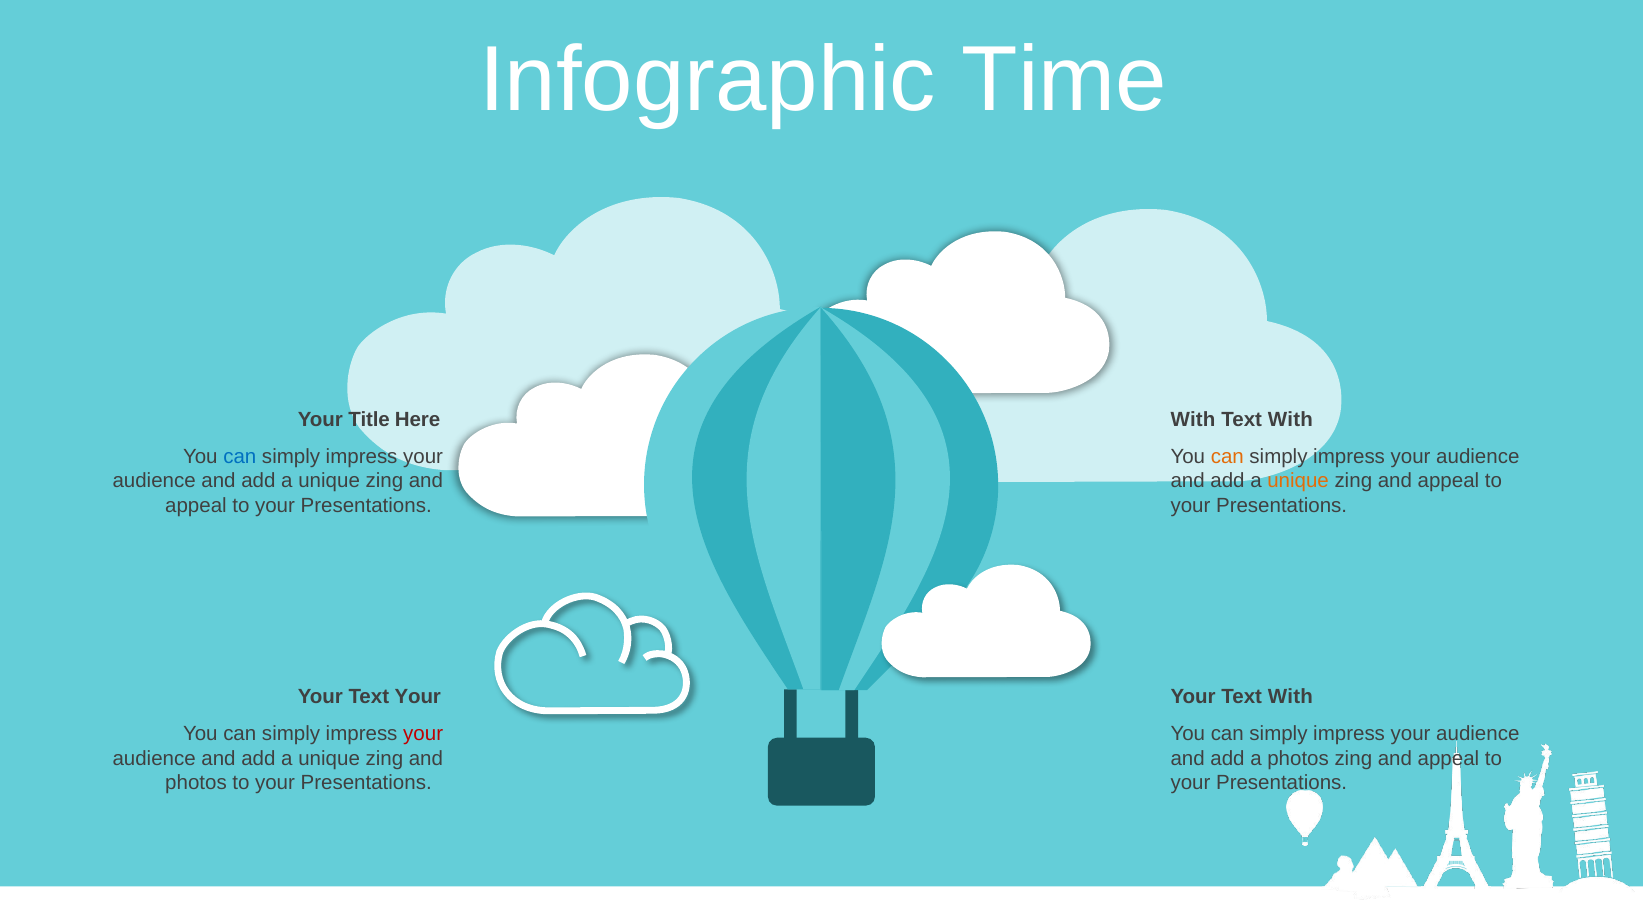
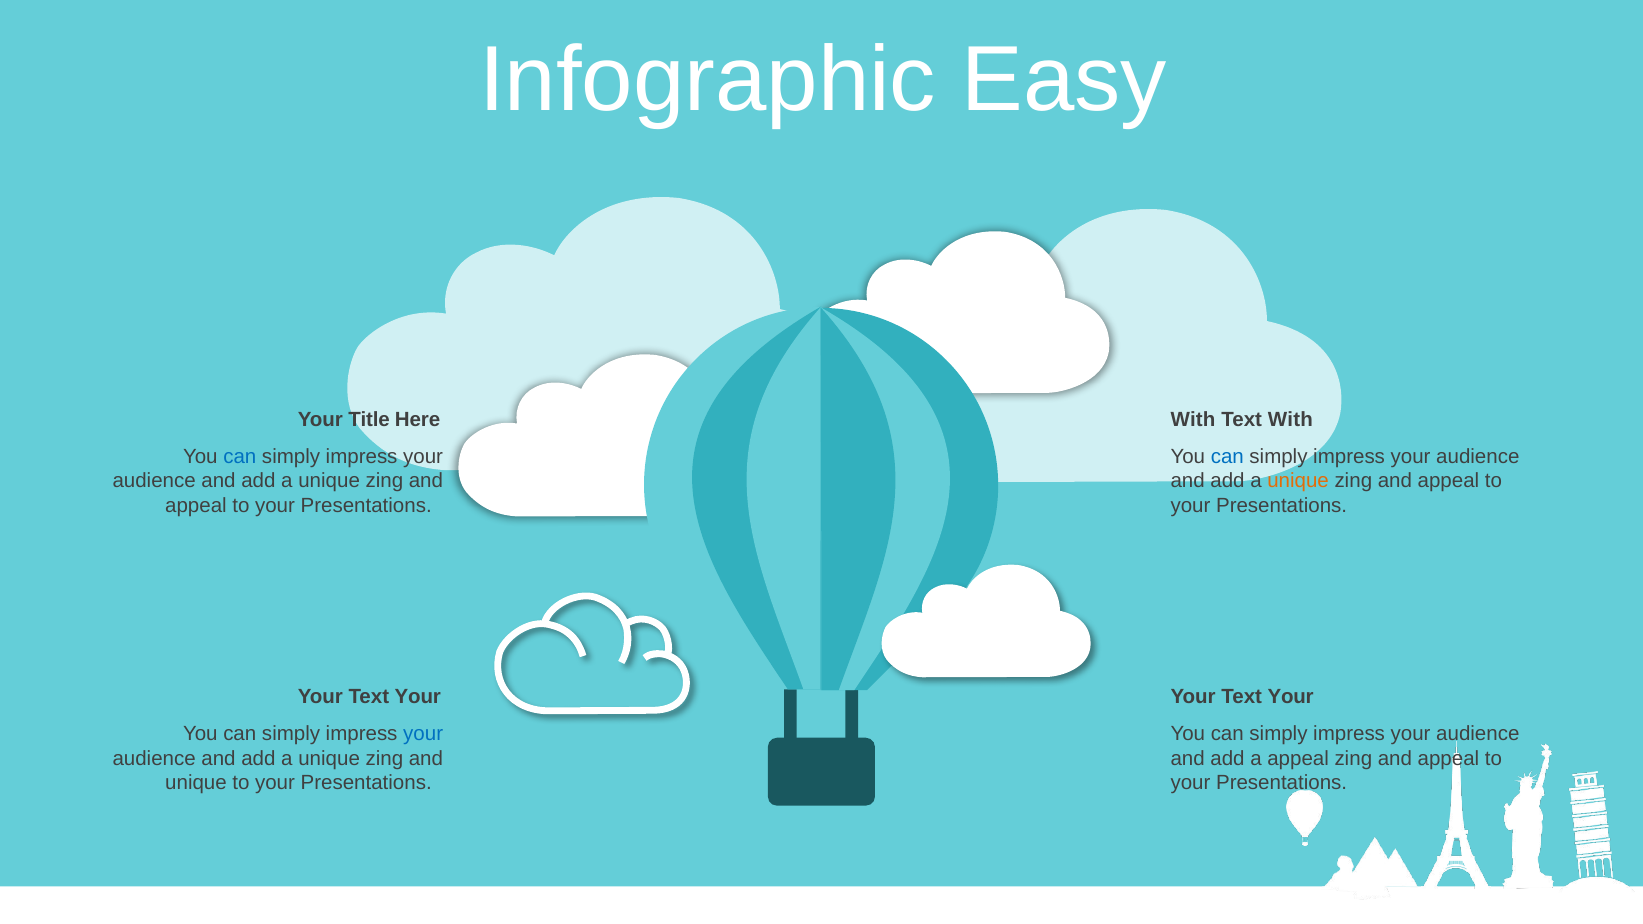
Time: Time -> Easy
can at (1227, 457) colour: orange -> blue
With at (1290, 697): With -> Your
your at (423, 734) colour: red -> blue
a photos: photos -> appeal
photos at (196, 783): photos -> unique
